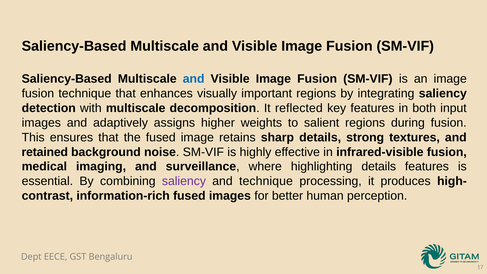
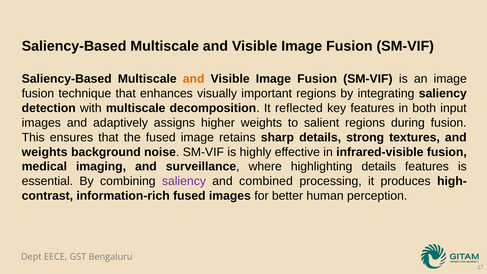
and at (194, 79) colour: blue -> orange
retained at (45, 152): retained -> weights
and technique: technique -> combined
